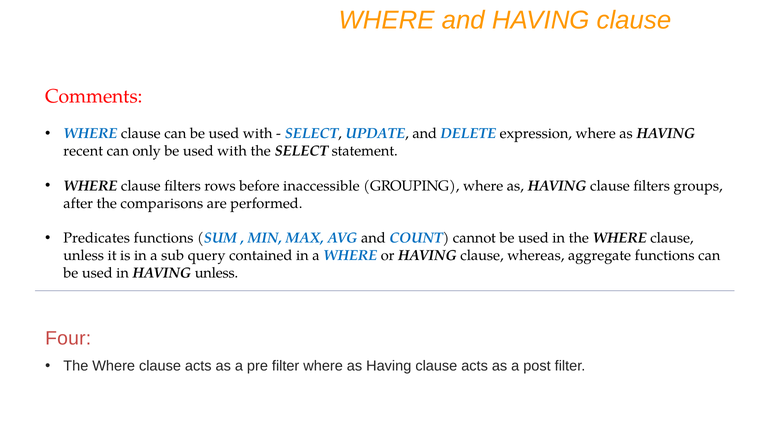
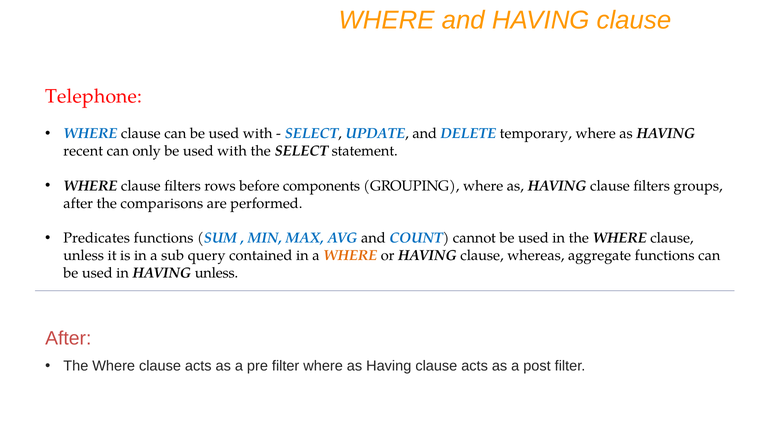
Comments: Comments -> Telephone
expression: expression -> temporary
inaccessible: inaccessible -> components
WHERE at (350, 256) colour: blue -> orange
Four at (68, 339): Four -> After
